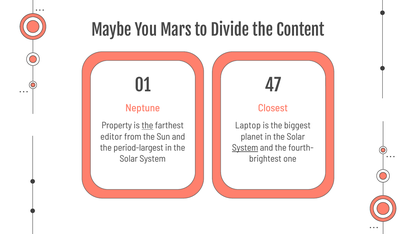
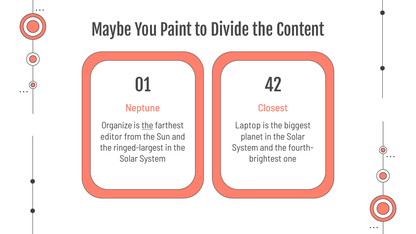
Mars: Mars -> Paint
47: 47 -> 42
Property: Property -> Organize
period-largest: period-largest -> ringed-largest
System at (245, 148) underline: present -> none
